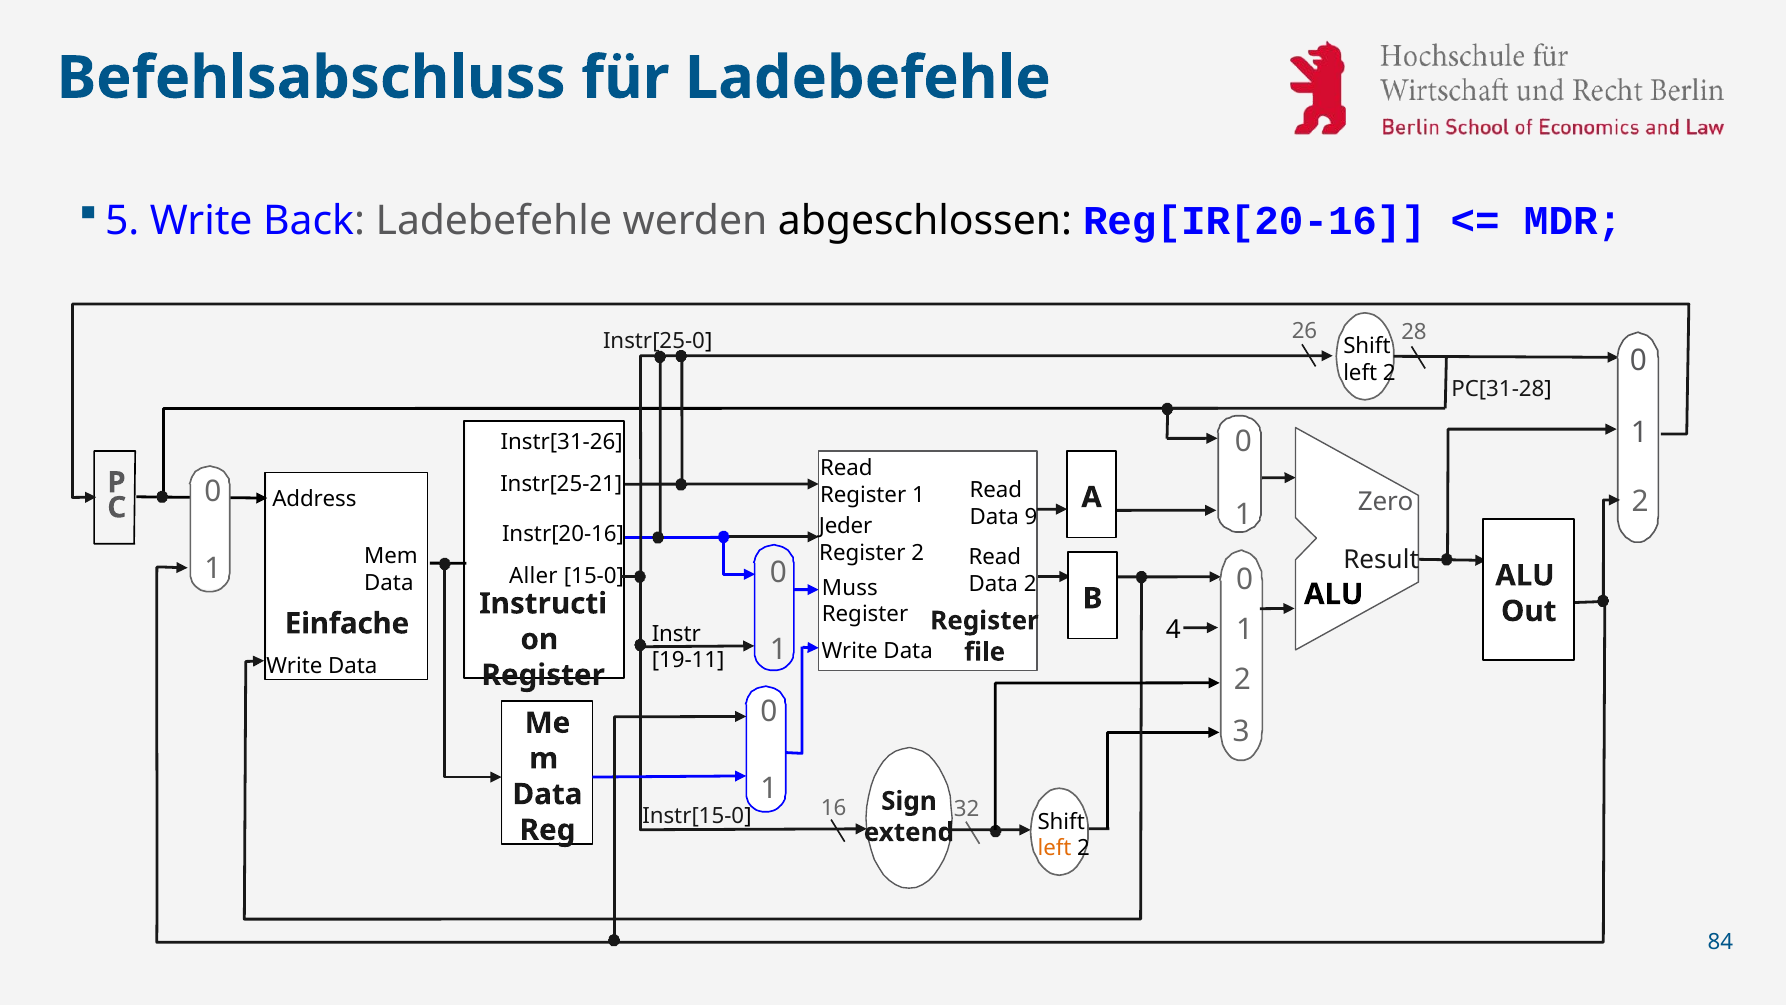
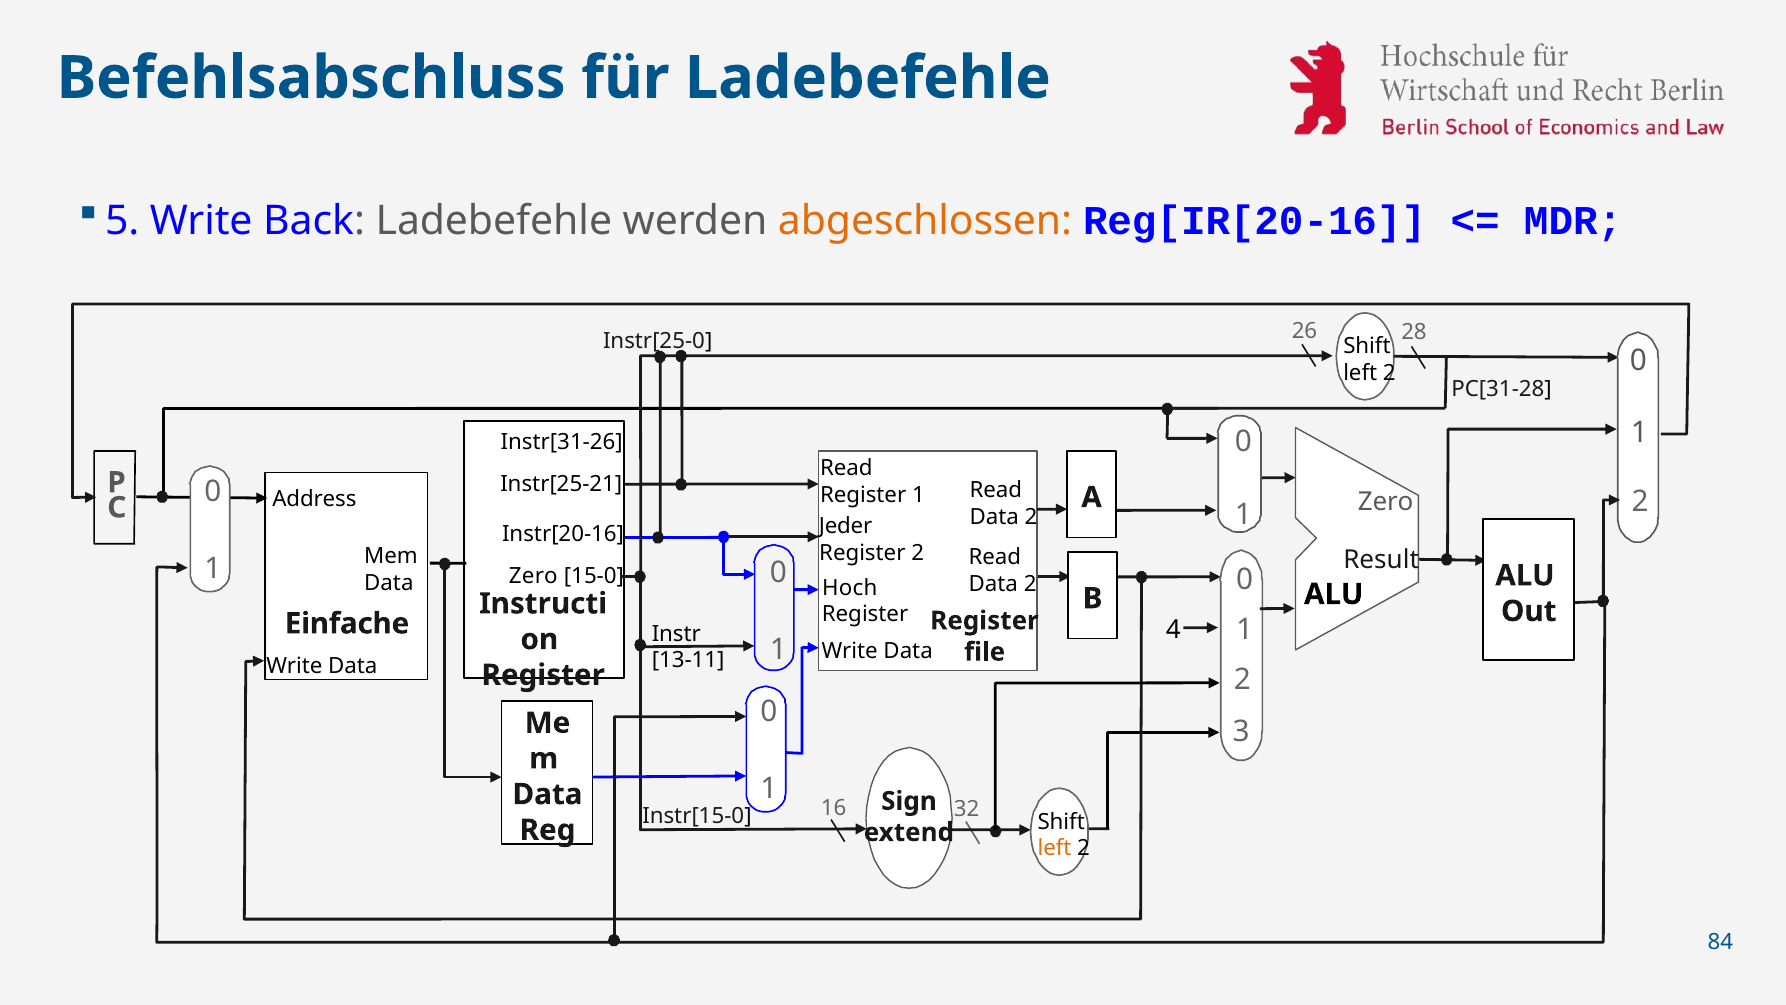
abgeschlossen colour: black -> orange
9 at (1031, 517): 9 -> 2
Aller at (533, 576): Aller -> Zero
Muss: Muss -> Hoch
19-11: 19-11 -> 13-11
